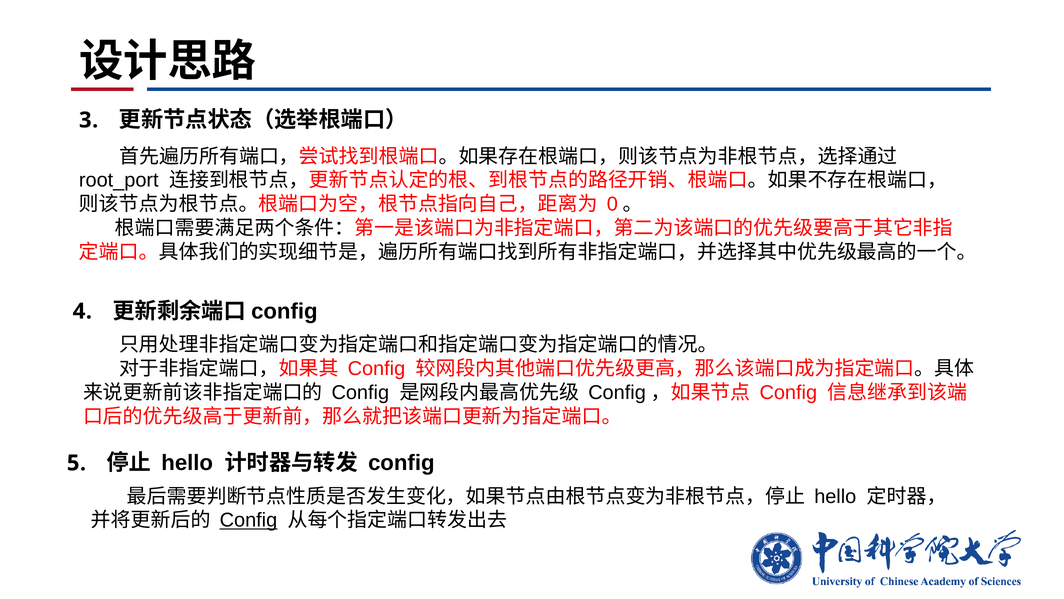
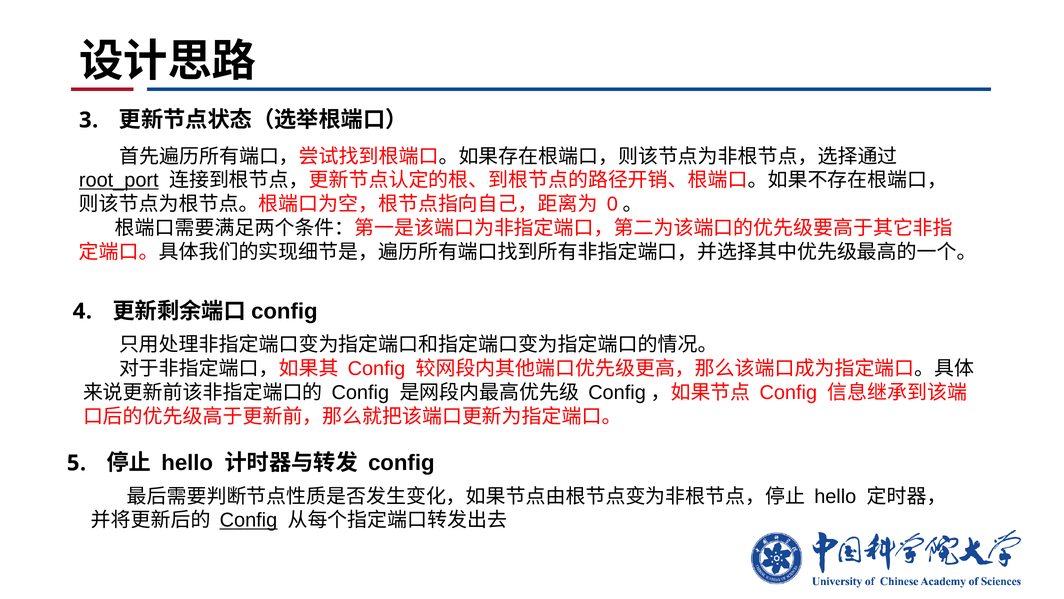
root_port underline: none -> present
